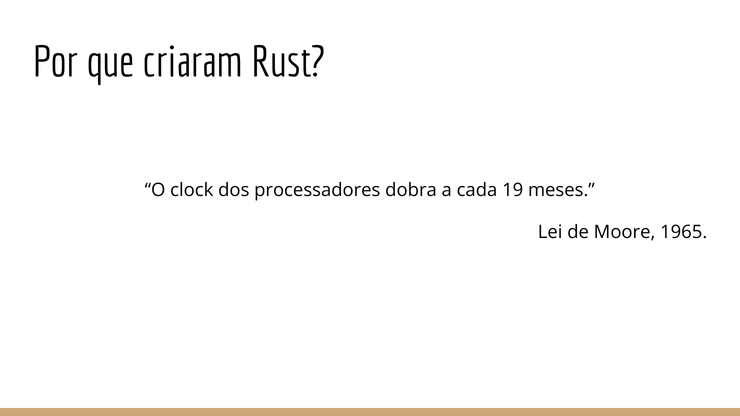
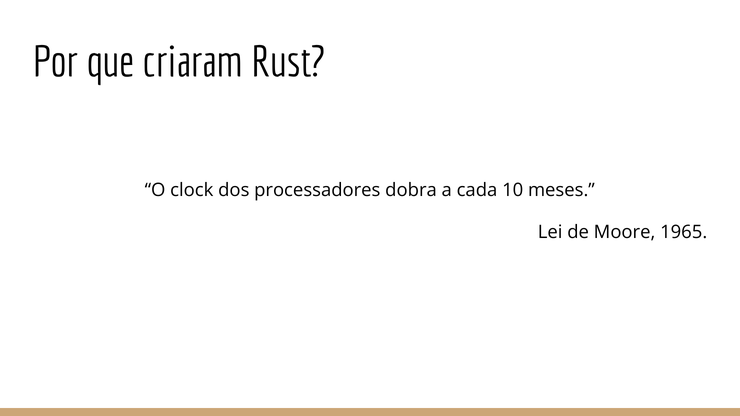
19: 19 -> 10
